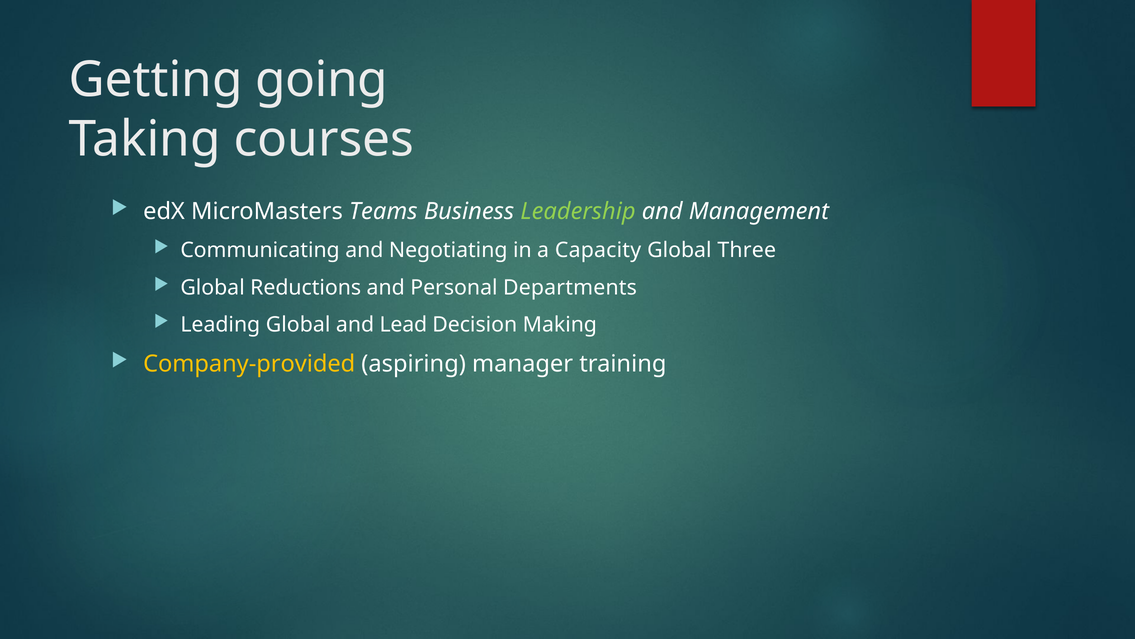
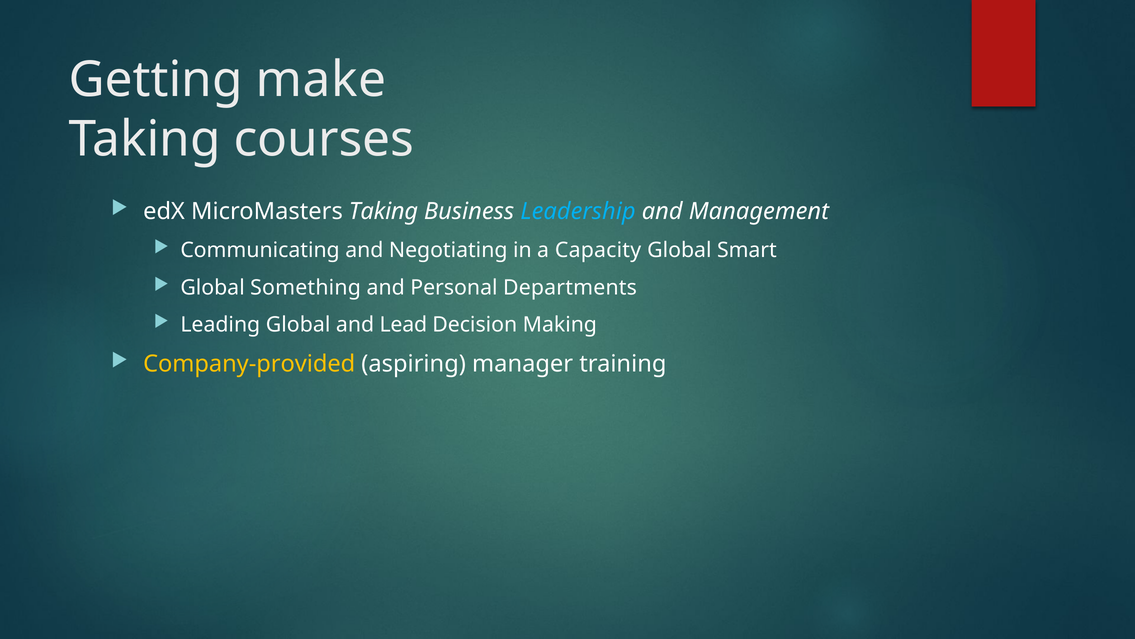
going: going -> make
MicroMasters Teams: Teams -> Taking
Leadership colour: light green -> light blue
Three: Three -> Smart
Reductions: Reductions -> Something
